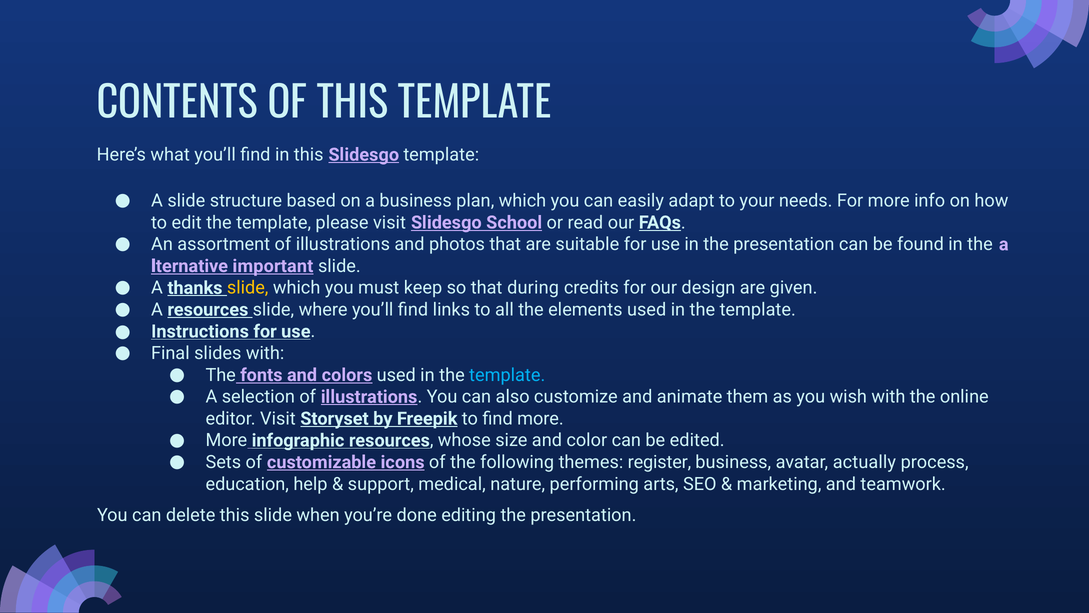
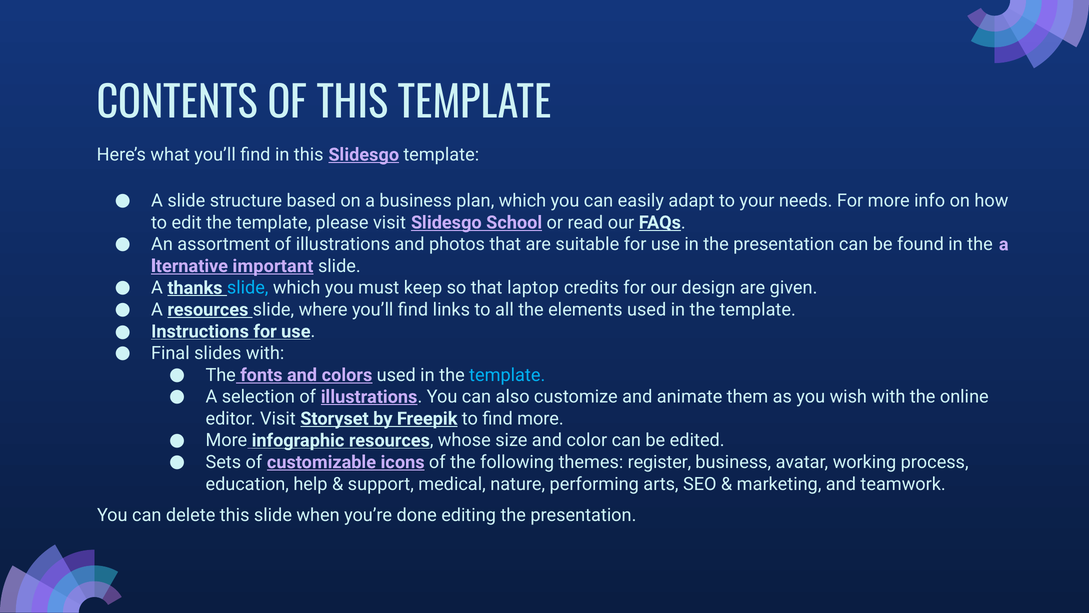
slide at (248, 288) colour: yellow -> light blue
during: during -> laptop
actually: actually -> working
